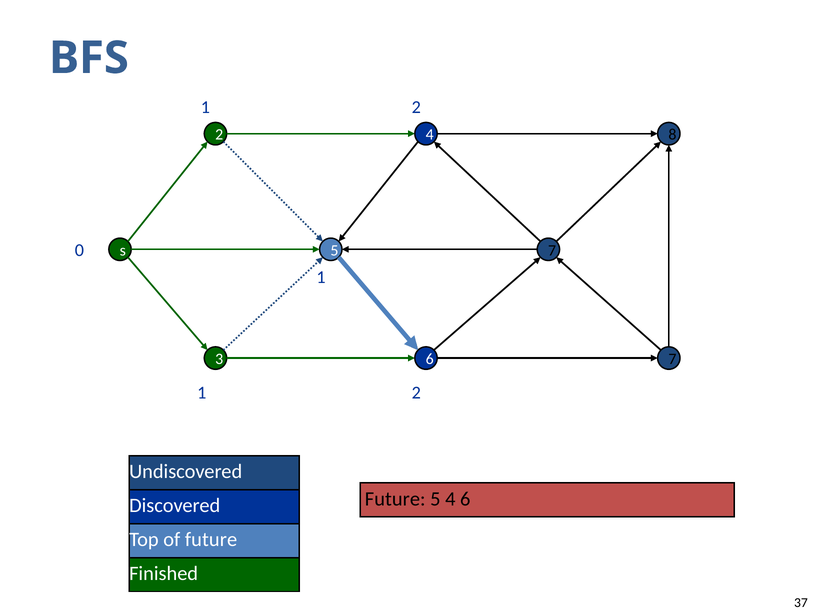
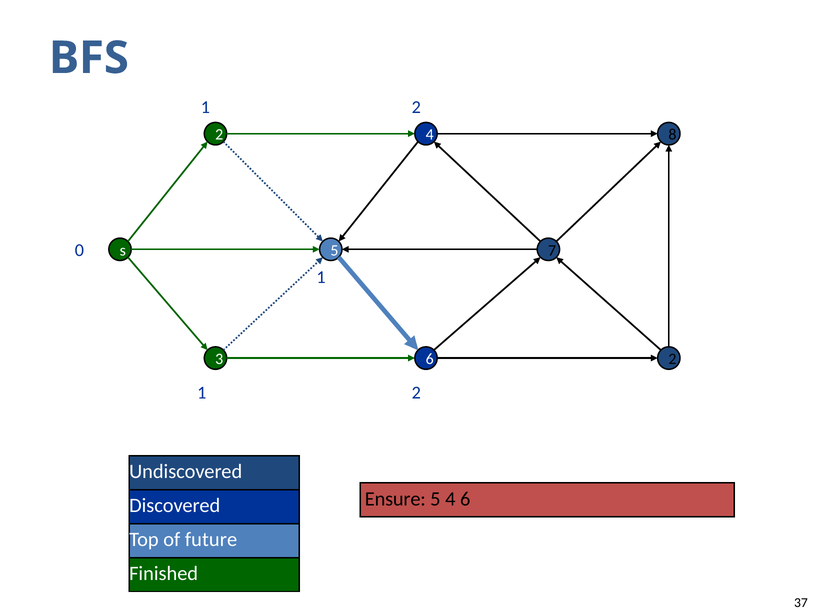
6 7: 7 -> 2
Future at (395, 499): Future -> Ensure
